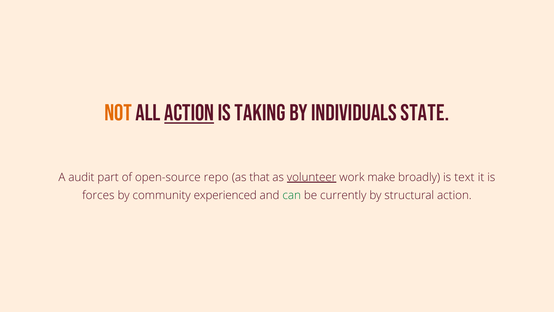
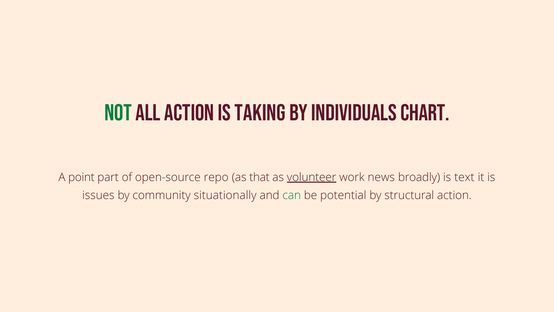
Not colour: orange -> green
action at (189, 113) underline: present -> none
State: State -> Chart
audit: audit -> point
make: make -> news
forces: forces -> issues
experienced: experienced -> situationally
currently: currently -> potential
